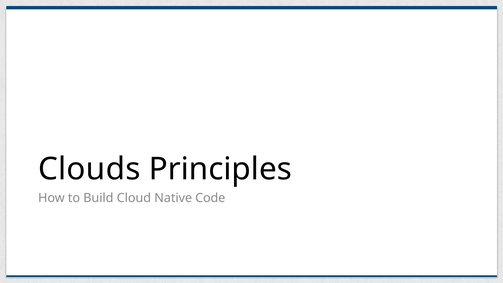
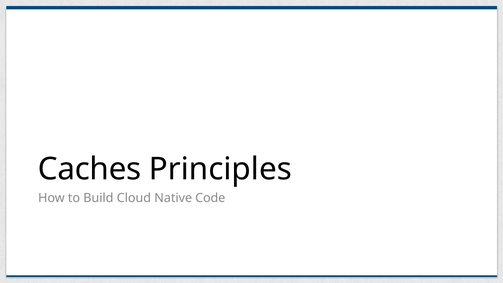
Clouds: Clouds -> Caches
